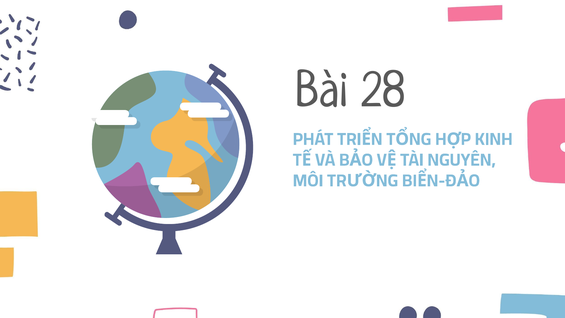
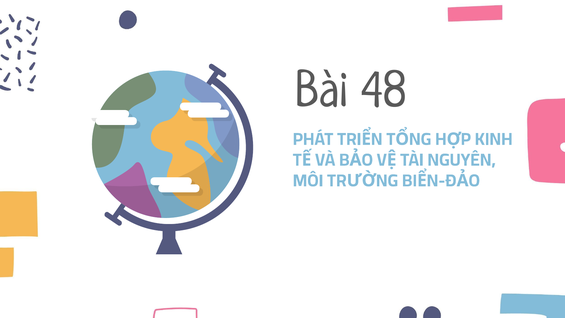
28: 28 -> 48
